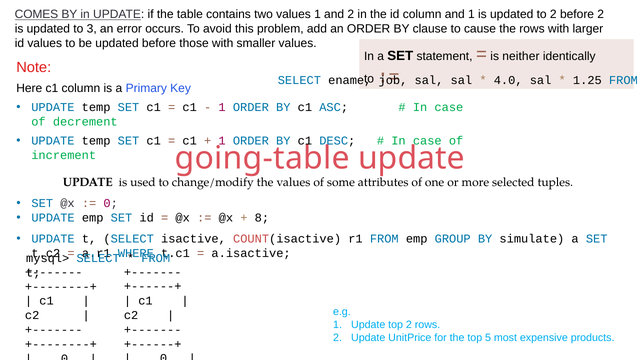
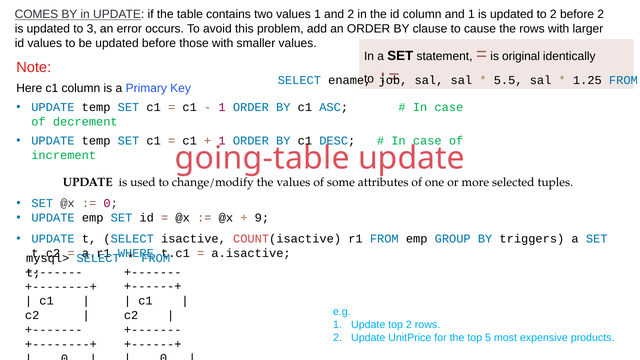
neither: neither -> original
4.0: 4.0 -> 5.5
8: 8 -> 9
simulate: simulate -> triggers
